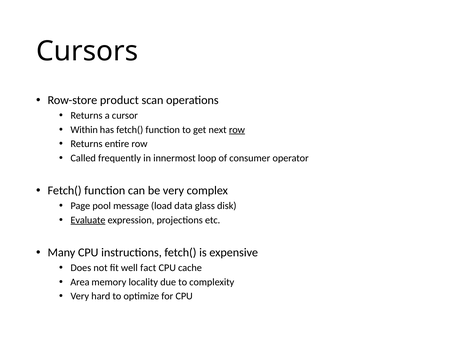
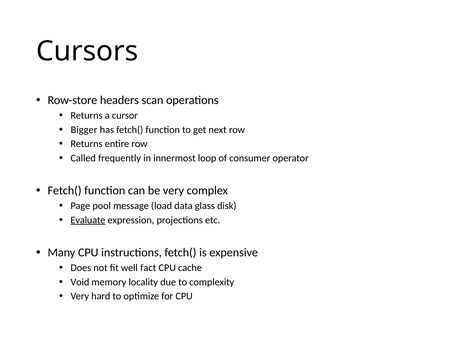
product: product -> headers
Within: Within -> Bigger
row at (237, 130) underline: present -> none
Area: Area -> Void
